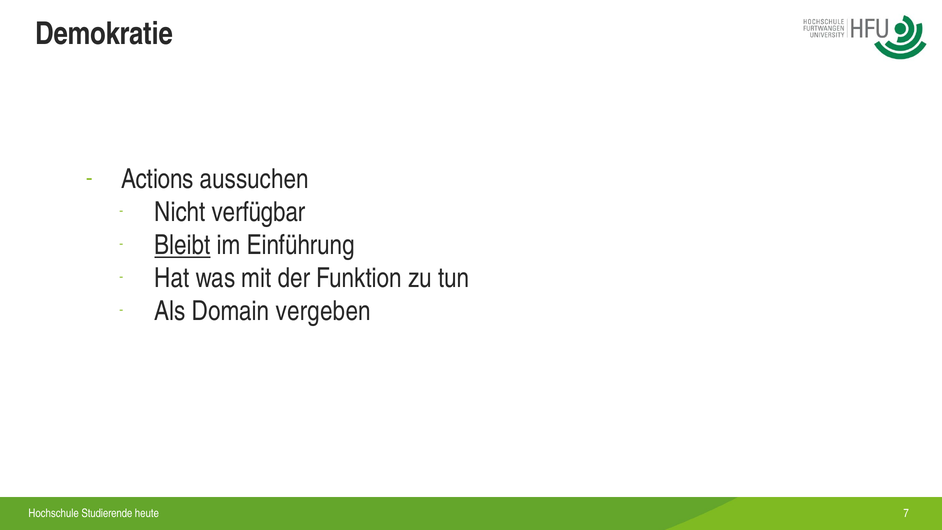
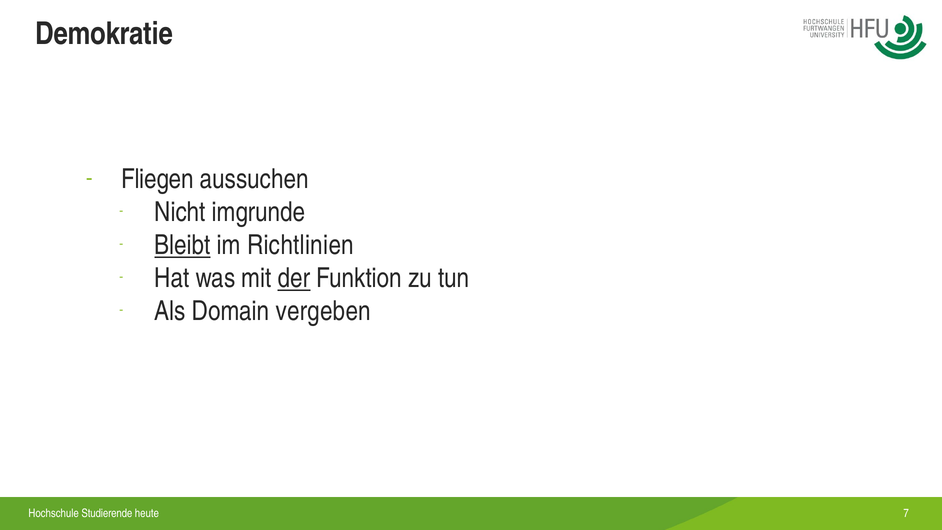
Actions: Actions -> Fliegen
verfügbar: verfügbar -> imgrunde
Einführung: Einführung -> Richtlinien
der underline: none -> present
